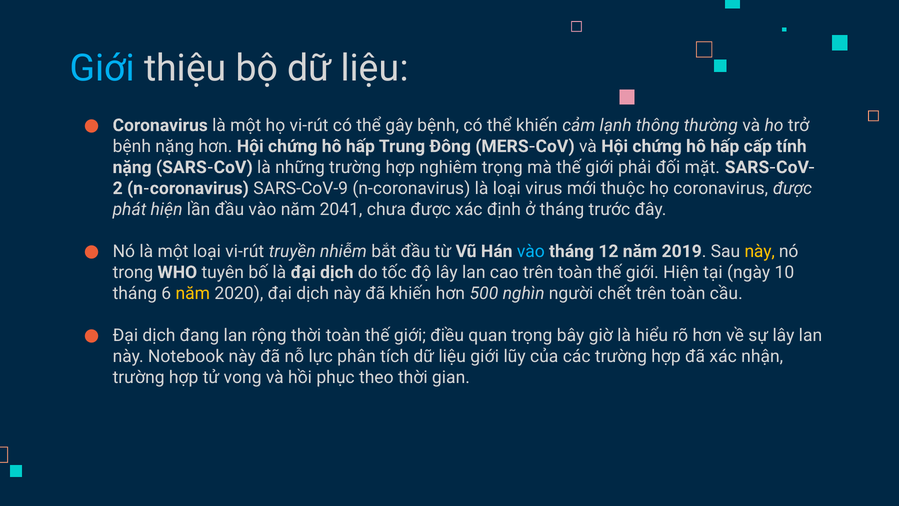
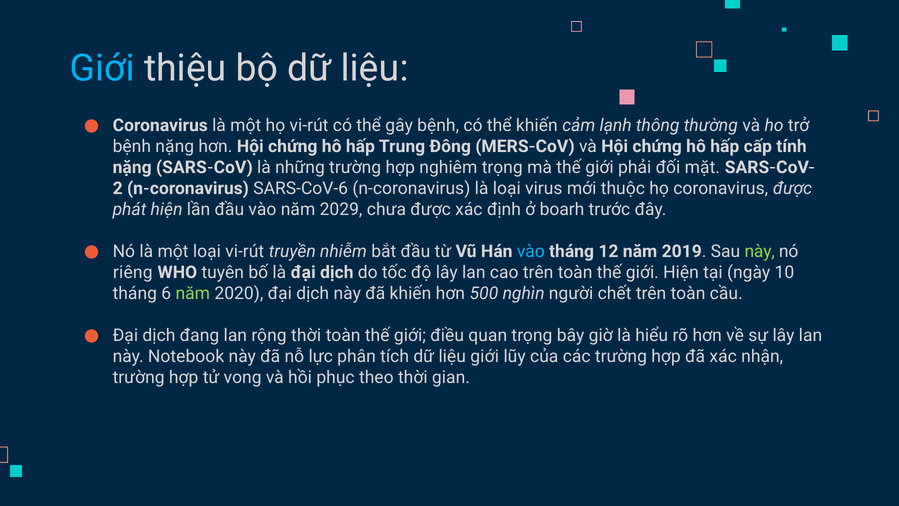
SARS-CoV-9: SARS-CoV-9 -> SARS-CoV-6
2041: 2041 -> 2029
ở tháng: tháng -> boarh
này at (760, 251) colour: yellow -> light green
trong: trong -> riêng
năm at (193, 293) colour: yellow -> light green
